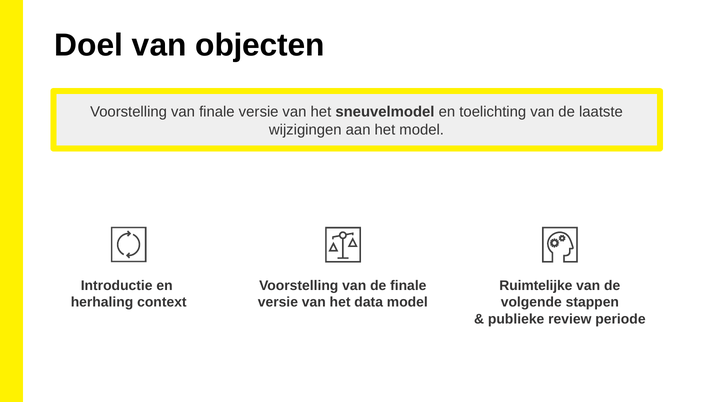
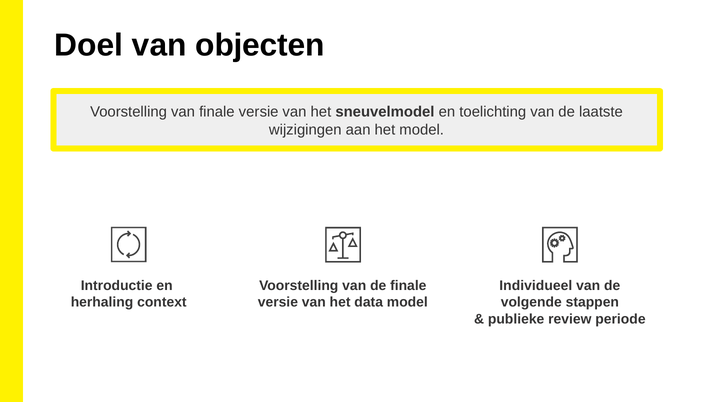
Ruimtelijke: Ruimtelijke -> Individueel
